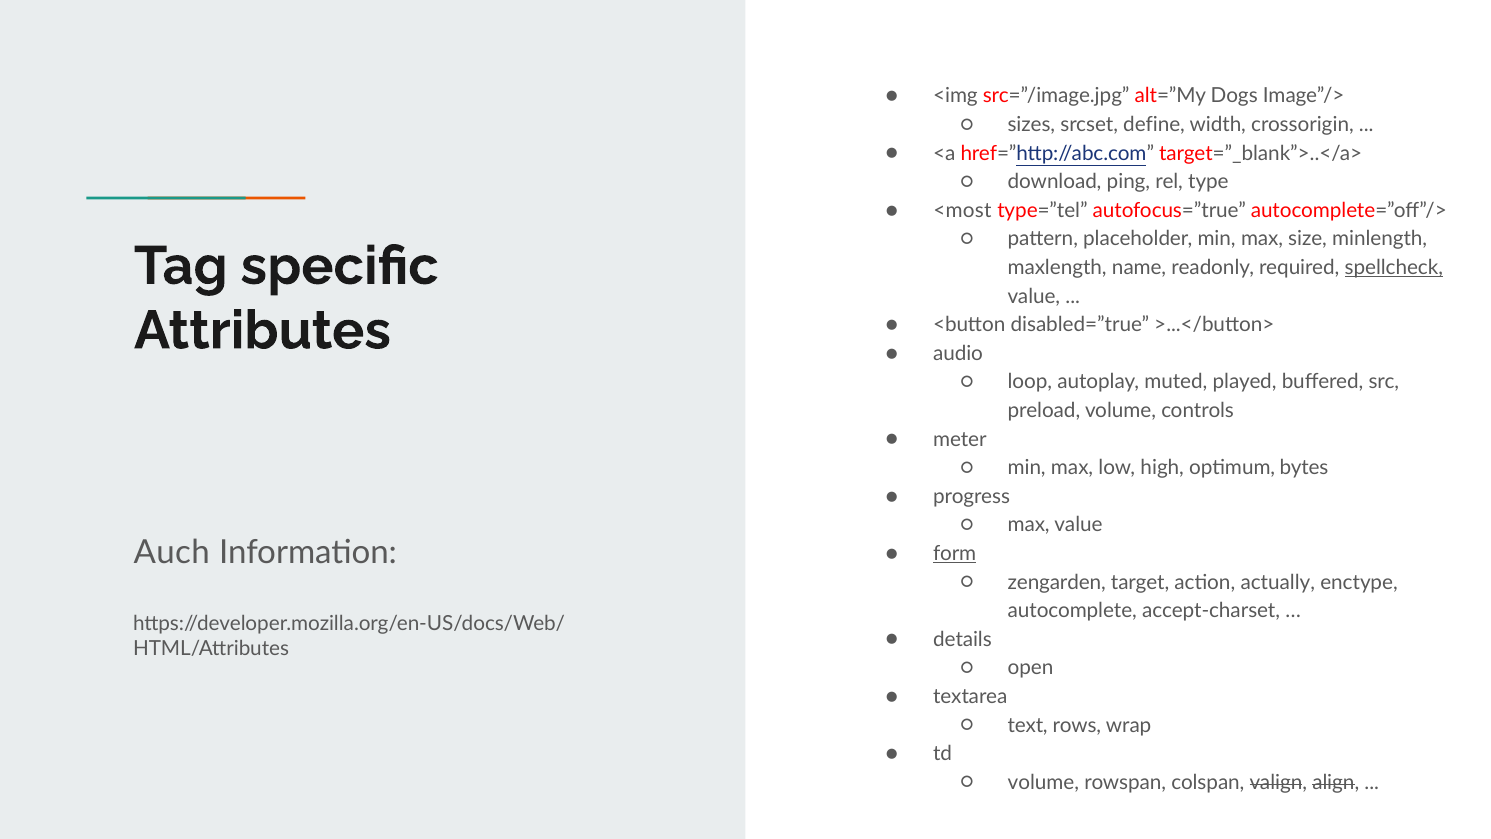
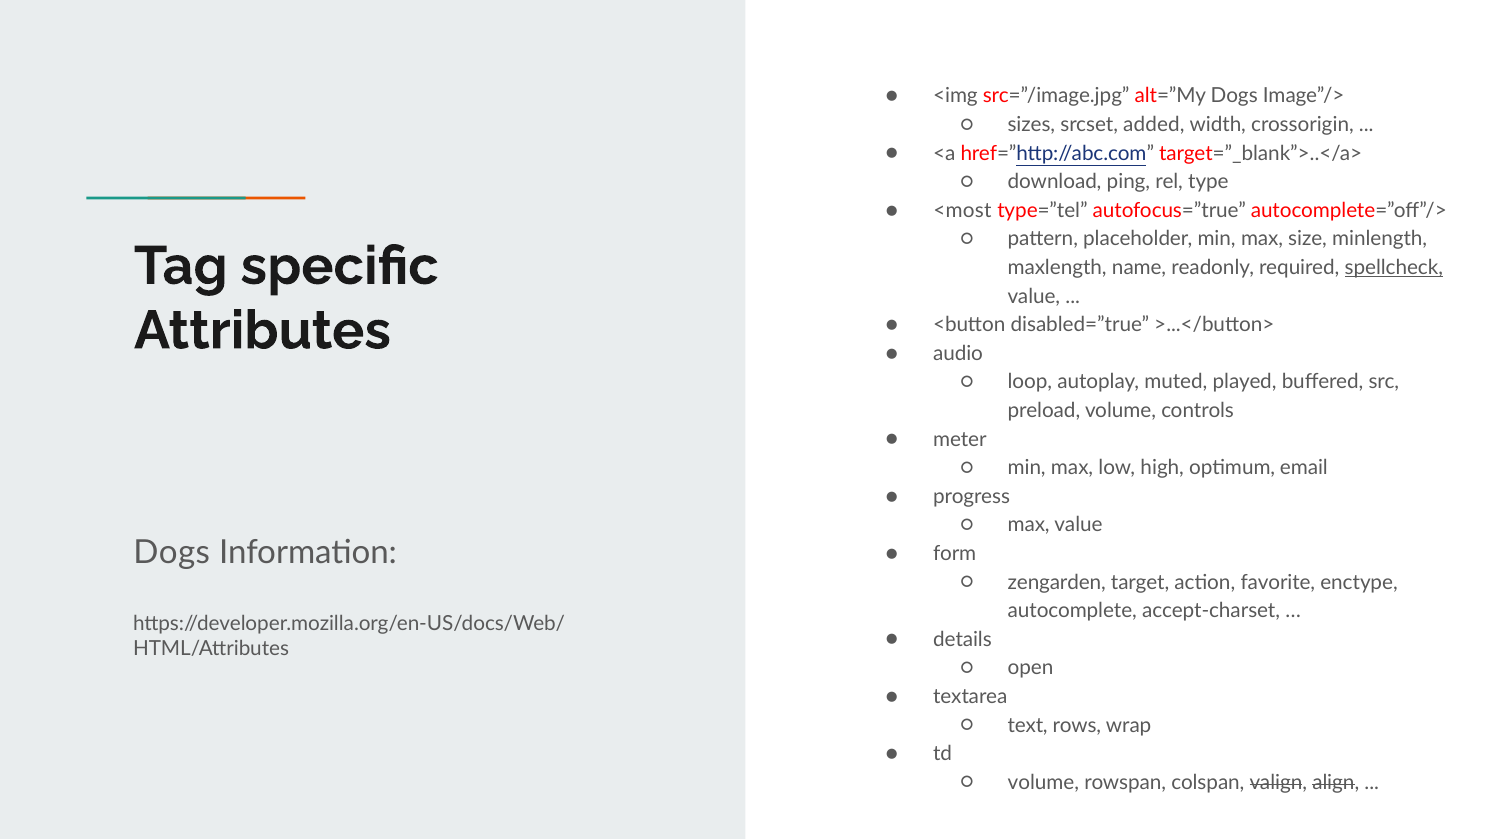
define: define -> added
bytes: bytes -> email
Auch at (172, 553): Auch -> Dogs
form underline: present -> none
actually: actually -> favorite
